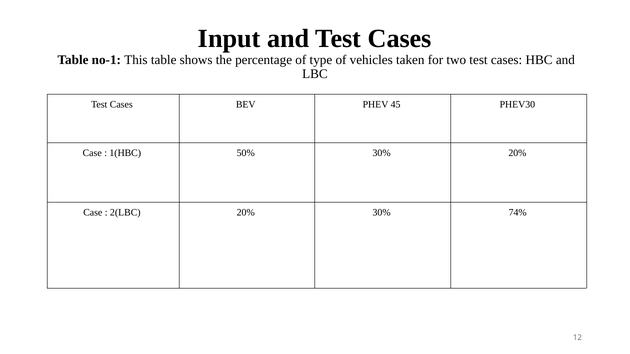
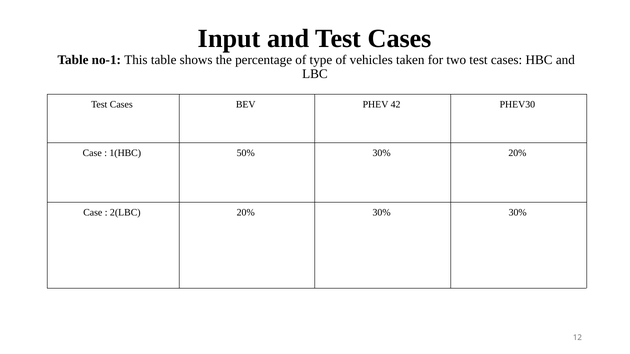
45: 45 -> 42
30% 74%: 74% -> 30%
